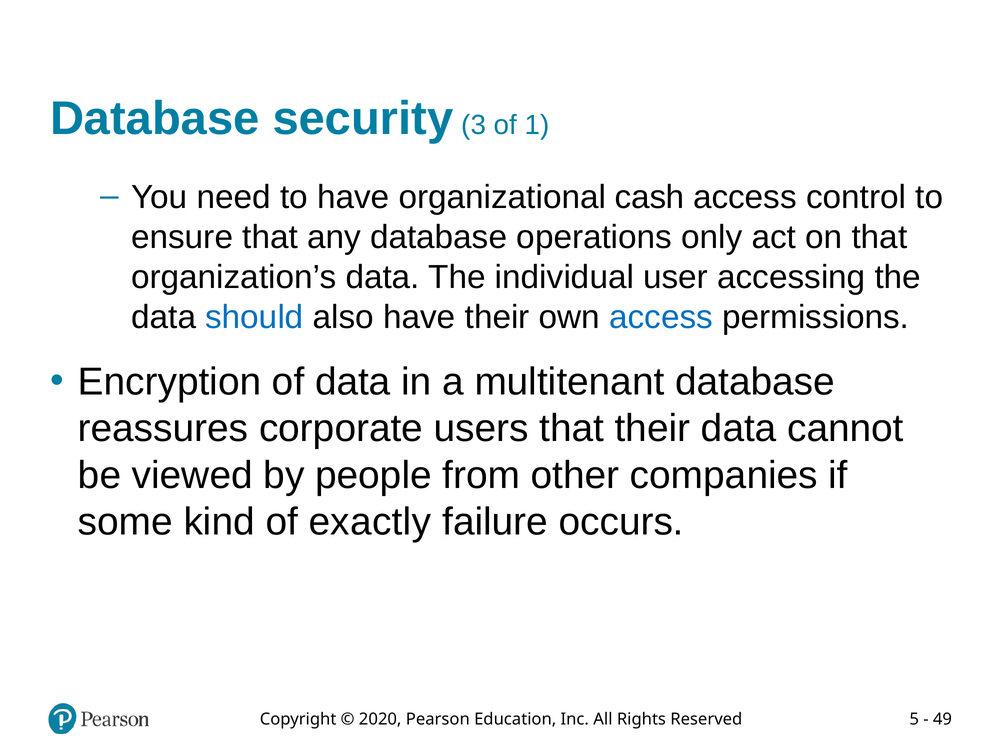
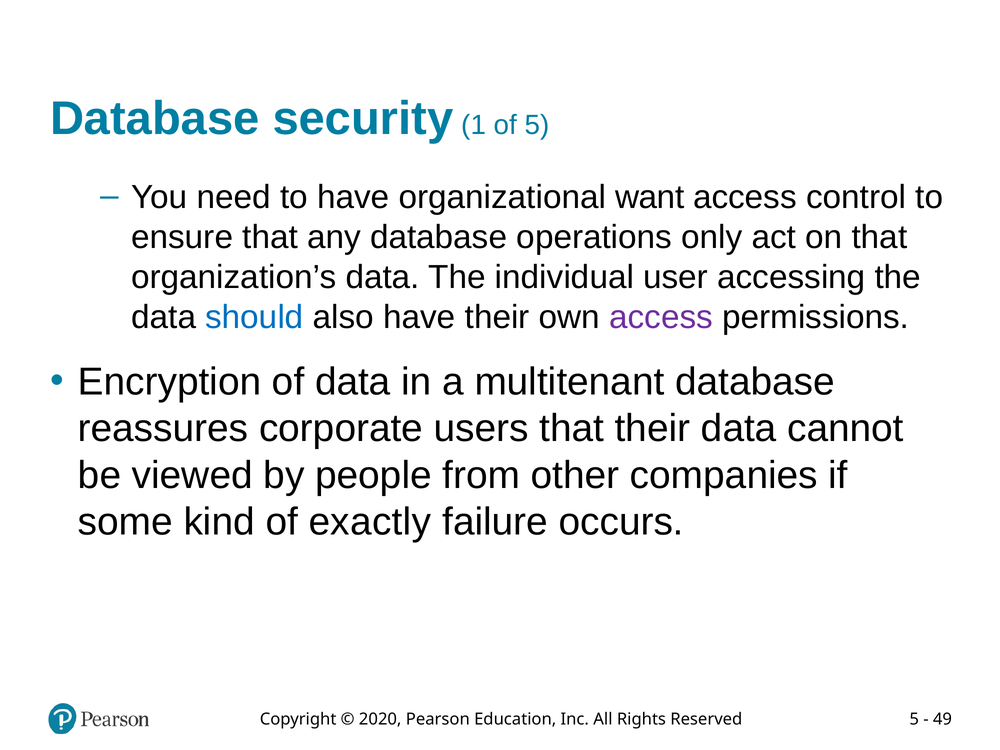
3: 3 -> 1
of 1: 1 -> 5
cash: cash -> want
access at (661, 317) colour: blue -> purple
